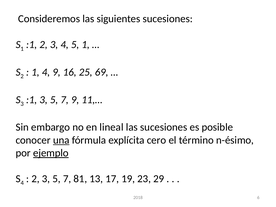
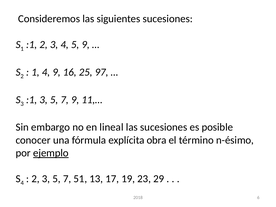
5 1: 1 -> 9
69: 69 -> 97
una underline: present -> none
cero: cero -> obra
81: 81 -> 51
